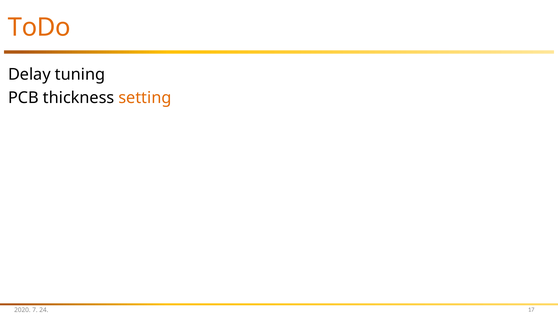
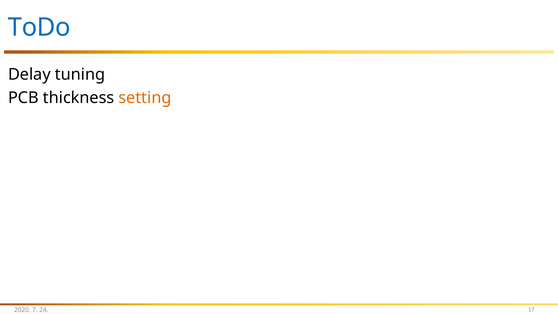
ToDo colour: orange -> blue
